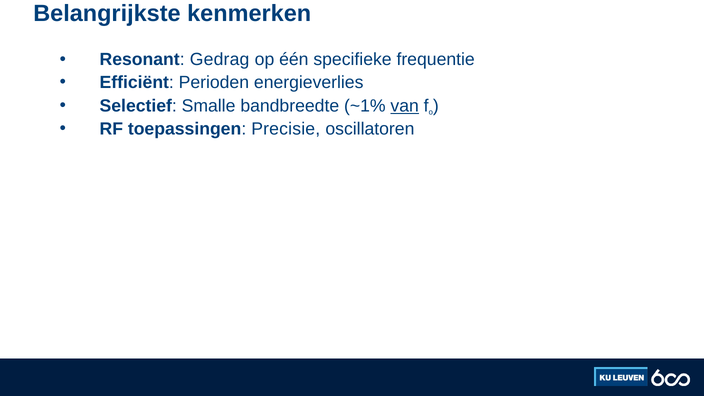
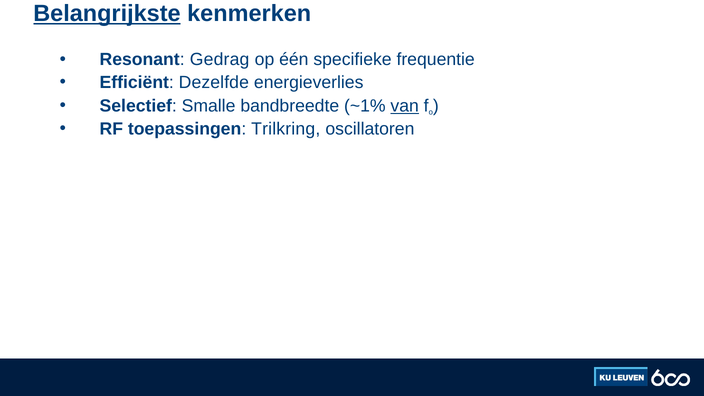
Belangrijkste underline: none -> present
Perioden: Perioden -> Dezelfde
Precisie: Precisie -> Trilkring
